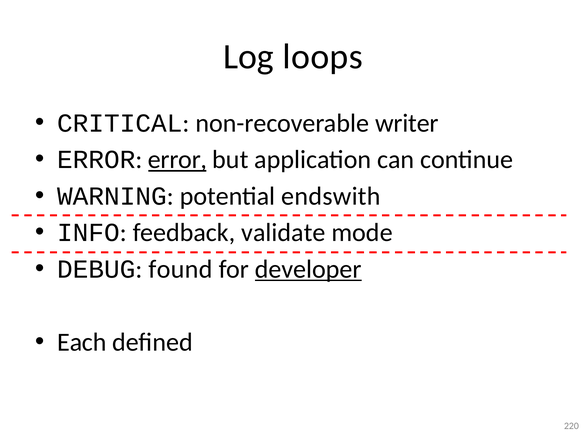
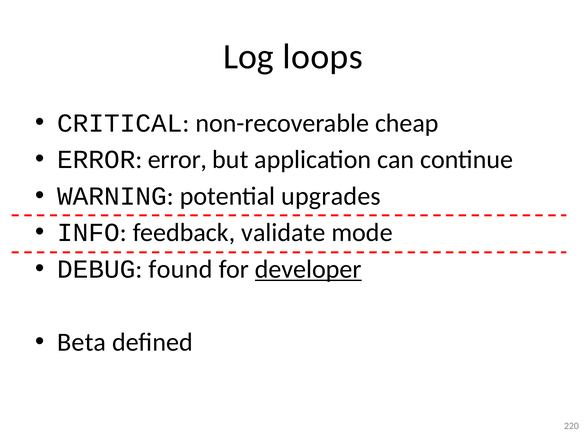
writer: writer -> cheap
error at (178, 160) underline: present -> none
endswith: endswith -> upgrades
Each: Each -> Beta
